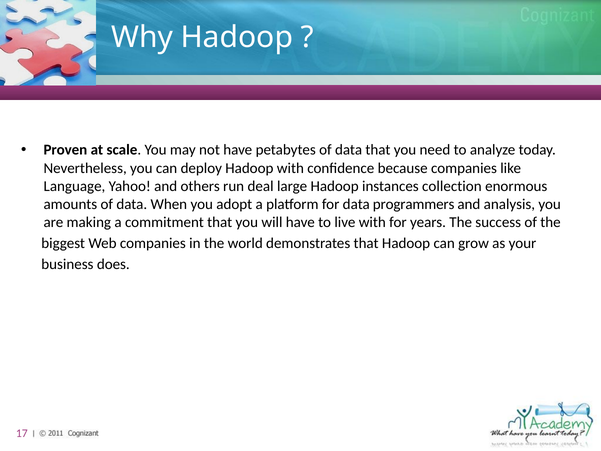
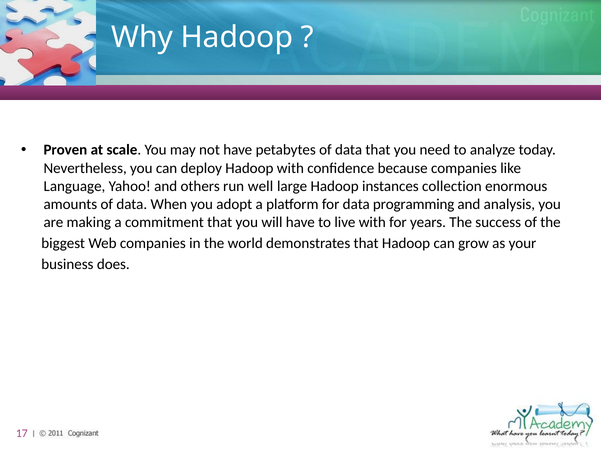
deal: deal -> well
programmers: programmers -> programming
